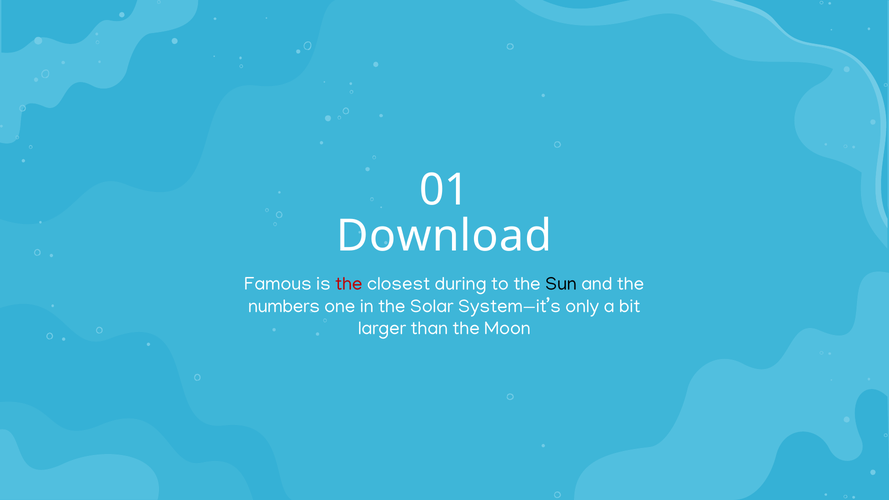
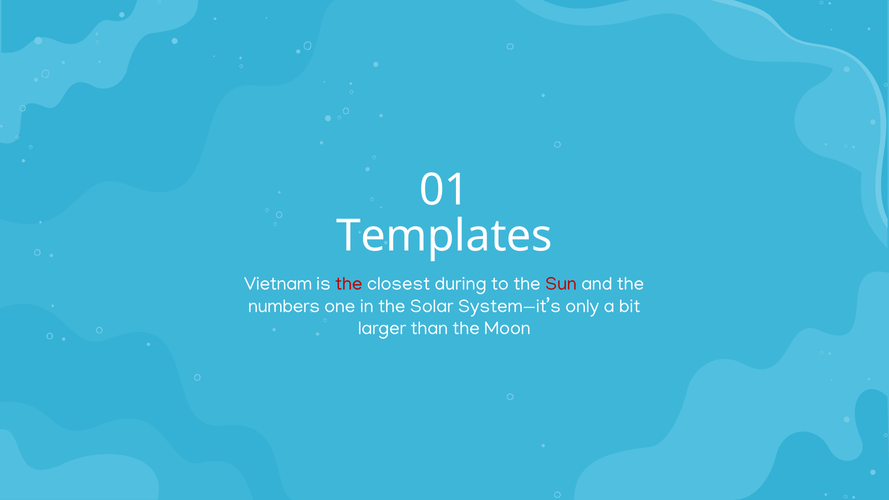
Download: Download -> Templates
Famous: Famous -> Vietnam
Sun colour: black -> red
